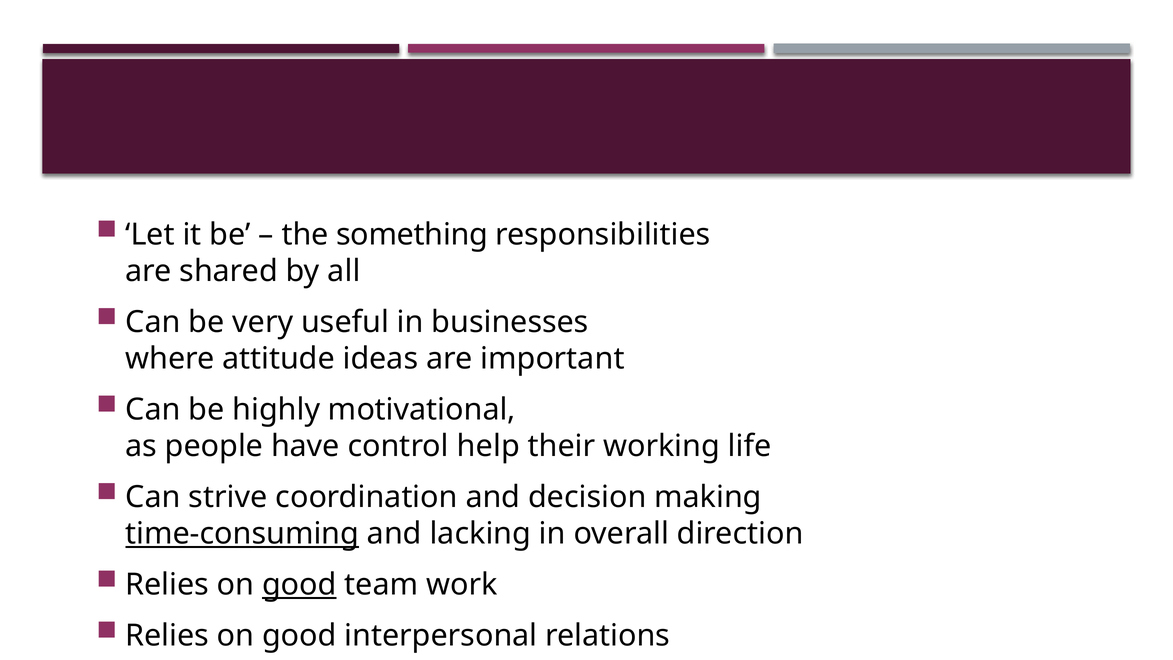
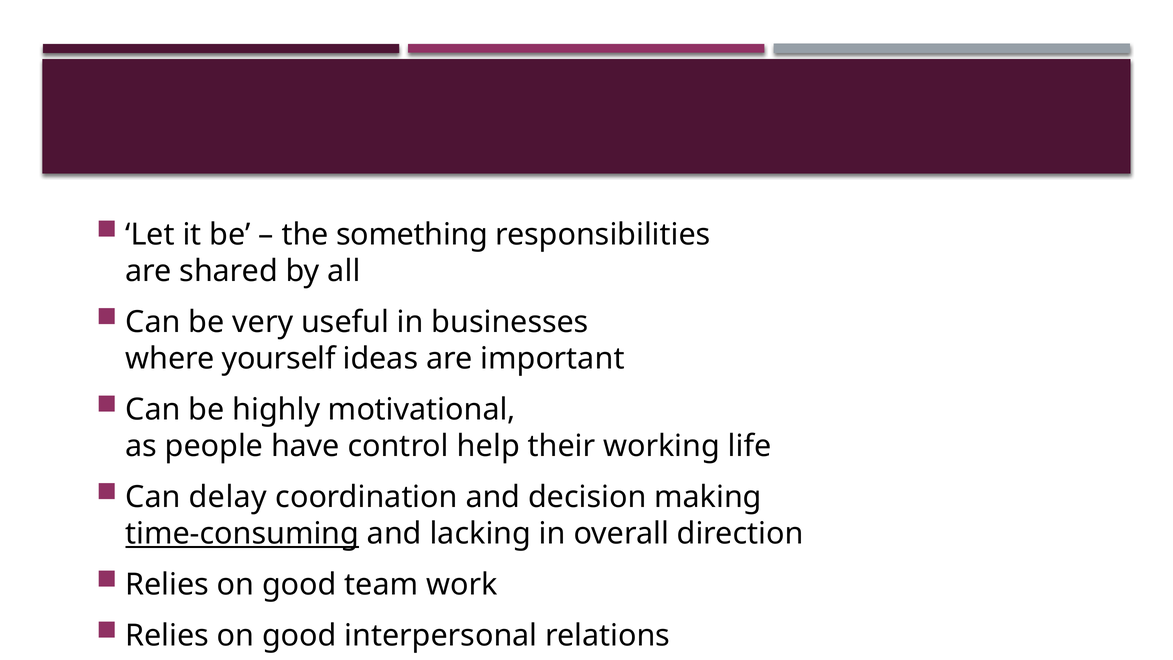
attitude: attitude -> yourself
strive: strive -> delay
good at (299, 585) underline: present -> none
